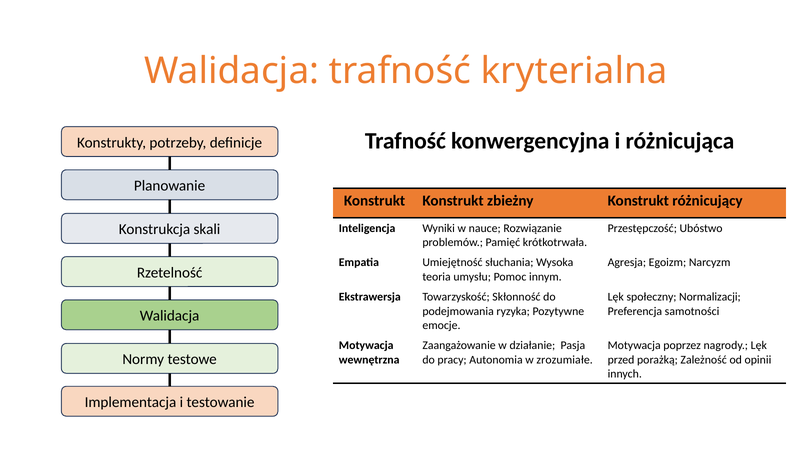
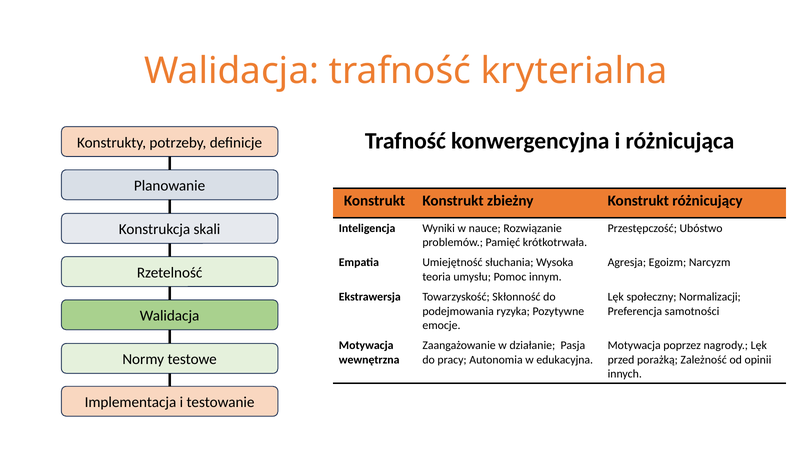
zrozumiałe: zrozumiałe -> edukacyjna
